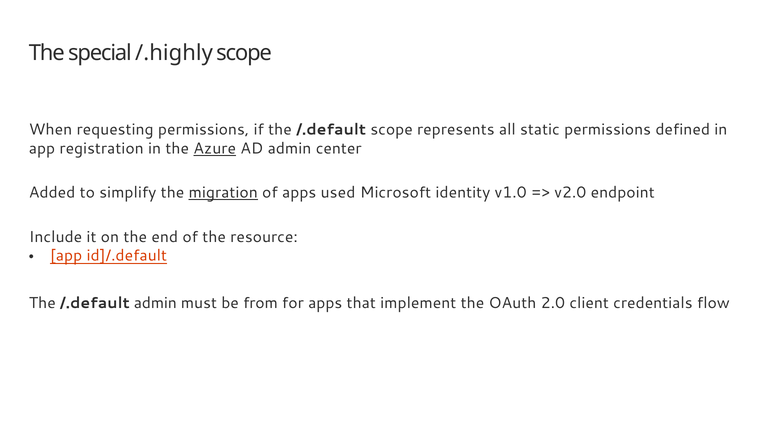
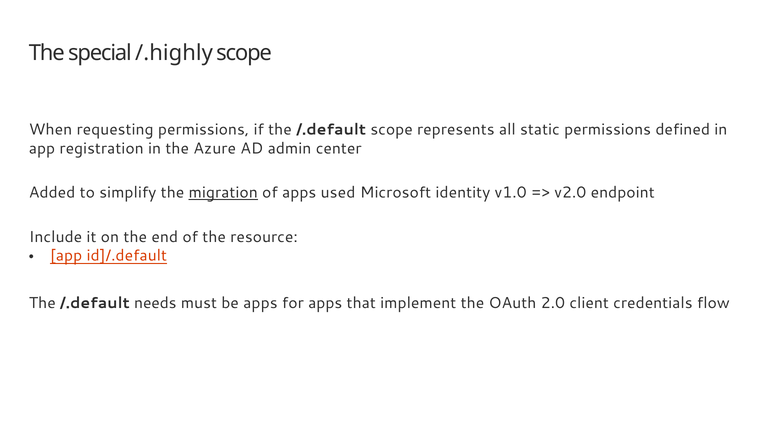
Azure underline: present -> none
/.default admin: admin -> needs
be from: from -> apps
